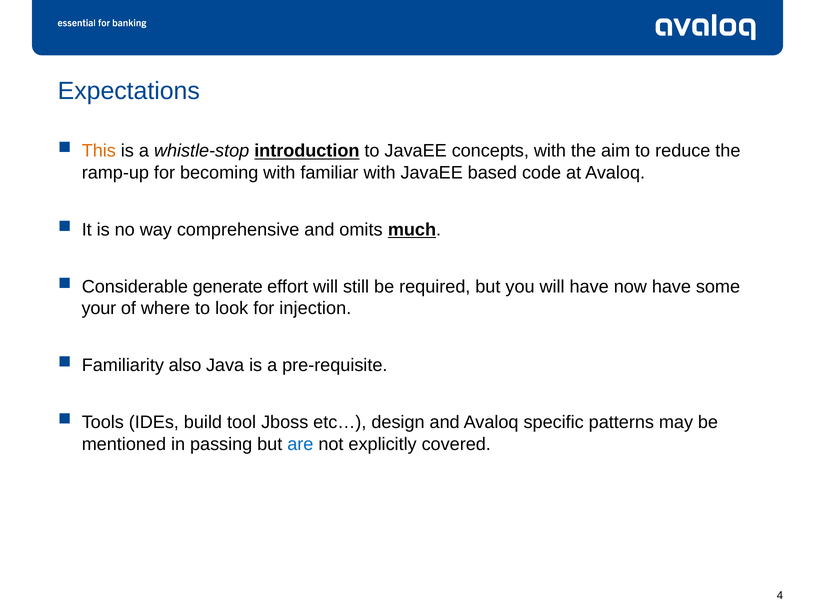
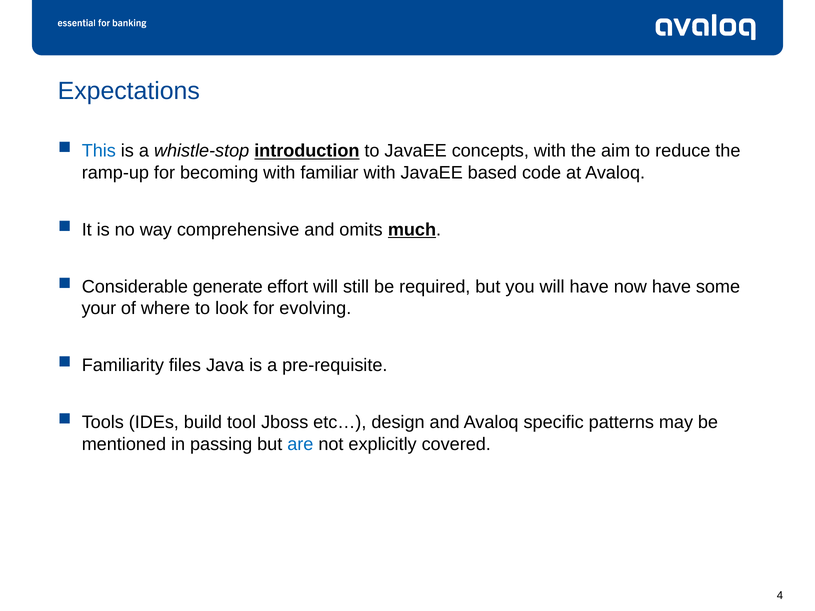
This colour: orange -> blue
injection: injection -> evolving
also: also -> files
